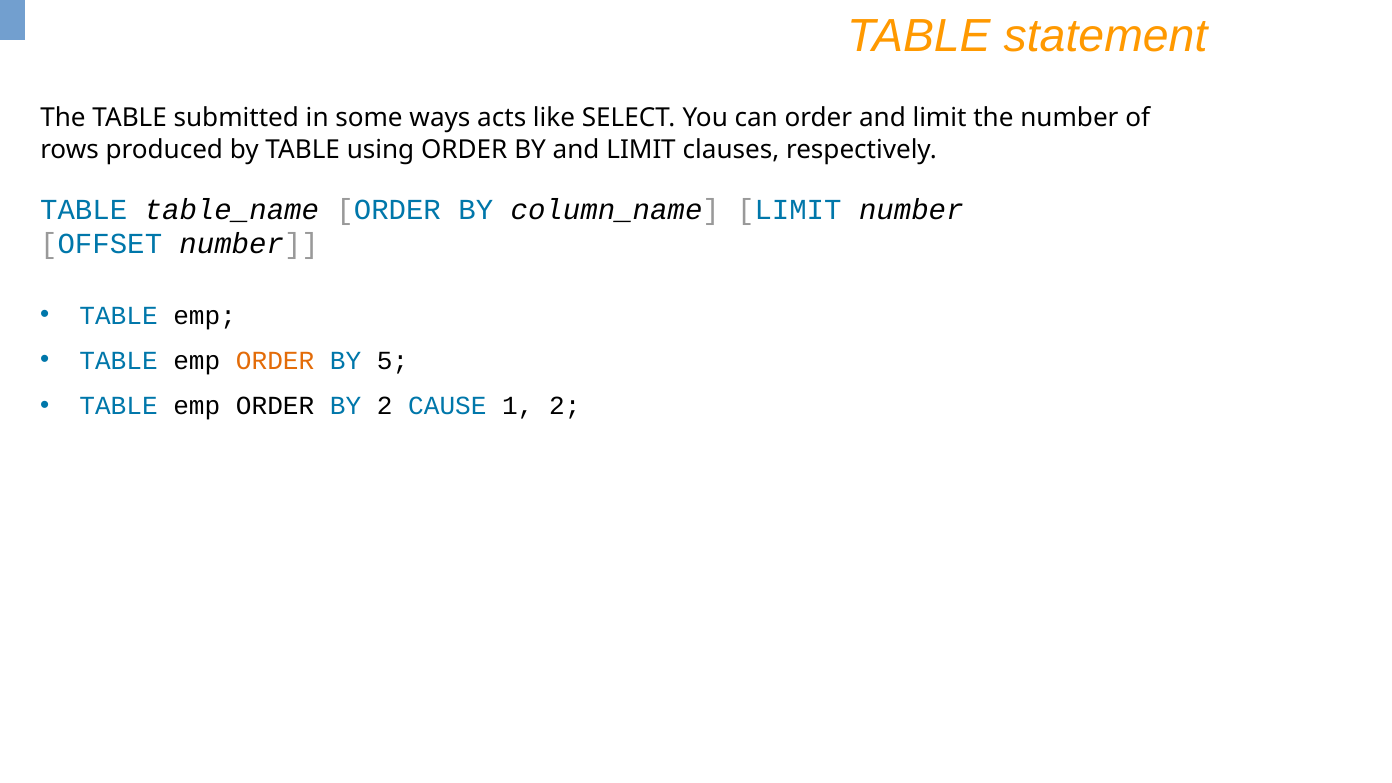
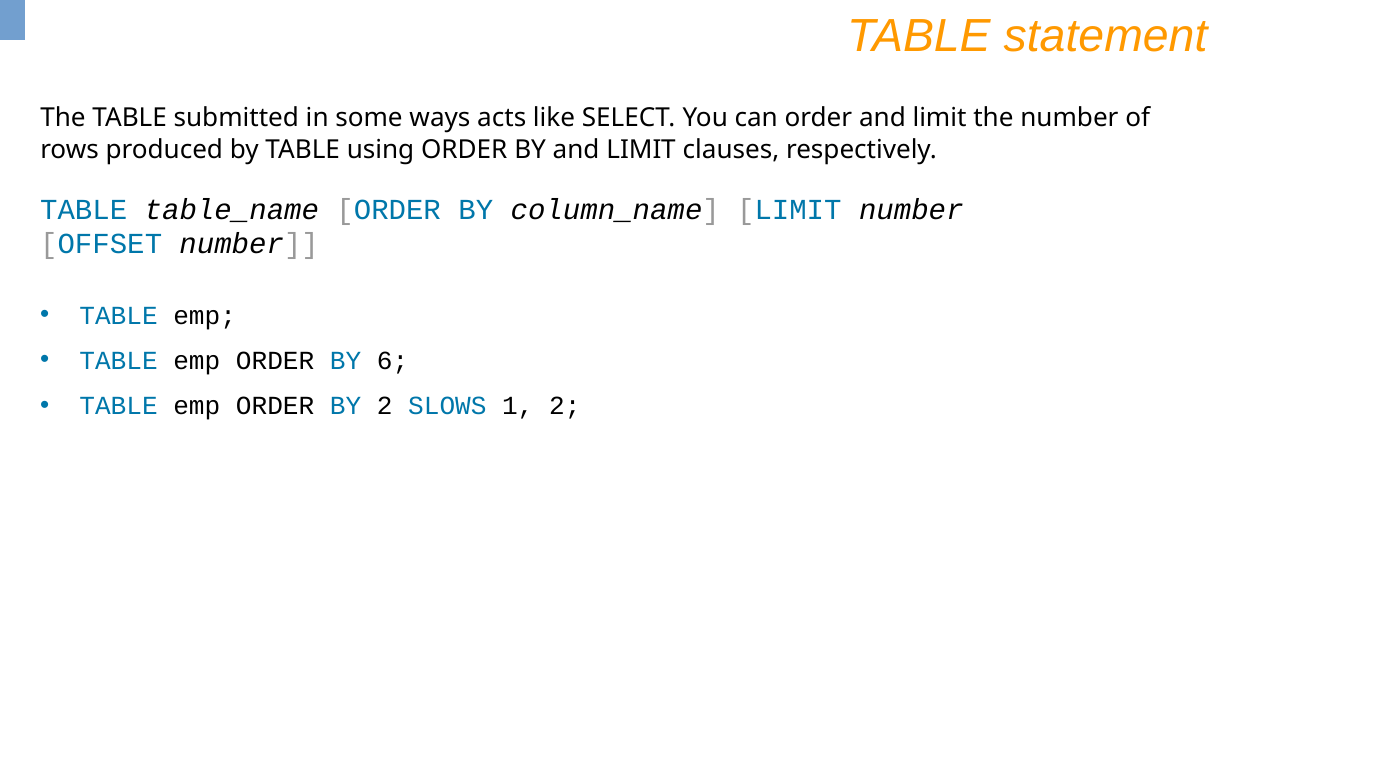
ORDER at (275, 361) colour: orange -> black
5: 5 -> 6
CAUSE: CAUSE -> SLOWS
